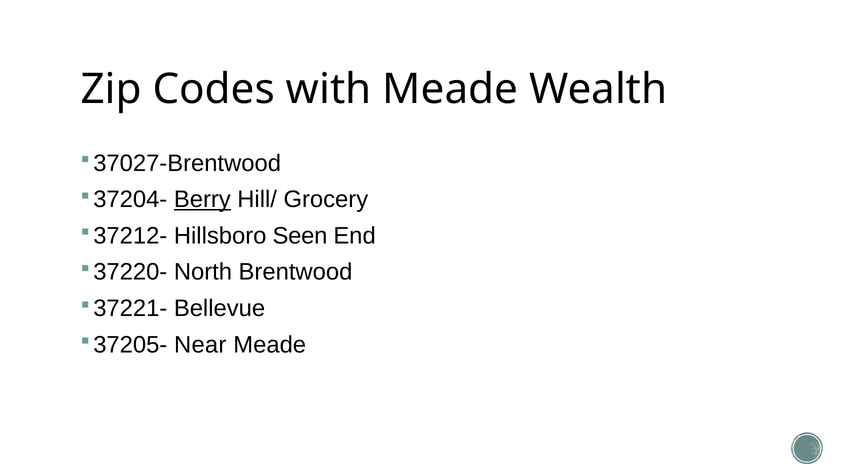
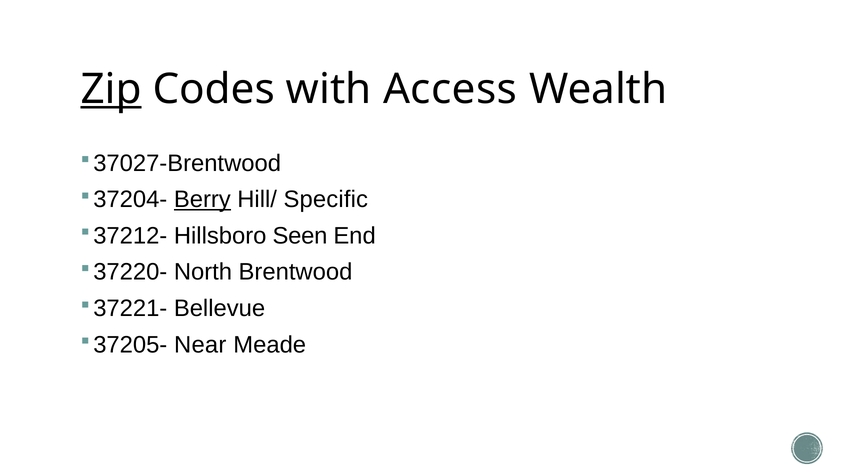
Zip underline: none -> present
with Meade: Meade -> Access
Grocery: Grocery -> Specific
